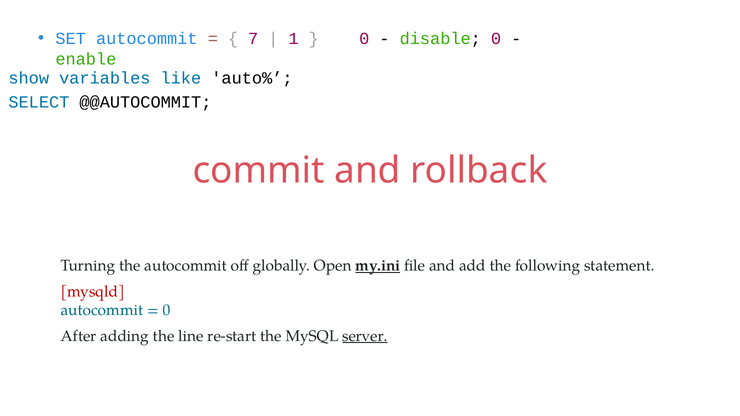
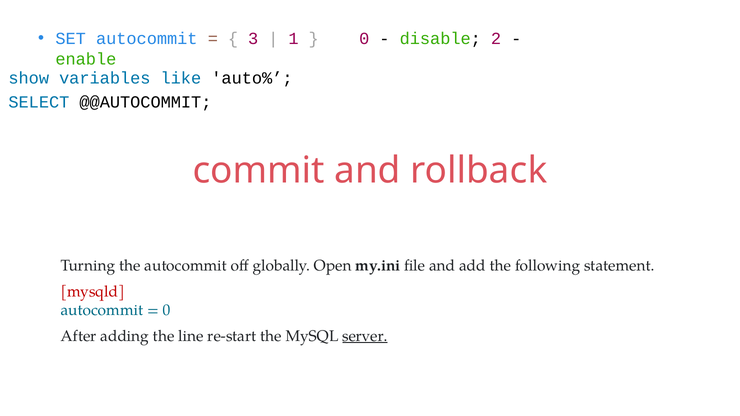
7: 7 -> 3
disable 0: 0 -> 2
my.ini underline: present -> none
